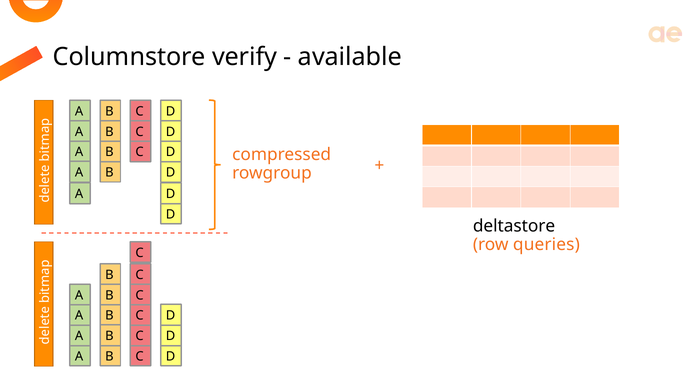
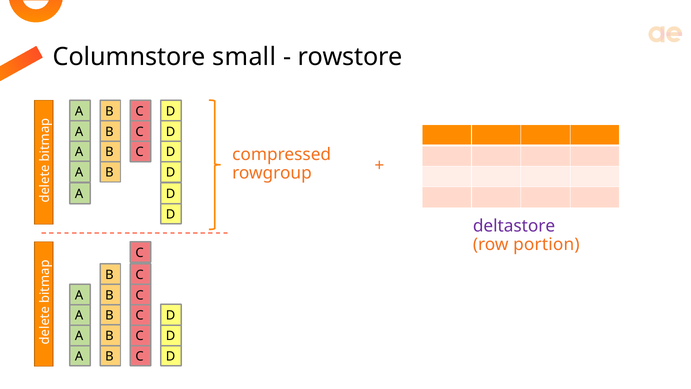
verify: verify -> small
available: available -> rowstore
deltastore colour: black -> purple
queries: queries -> portion
